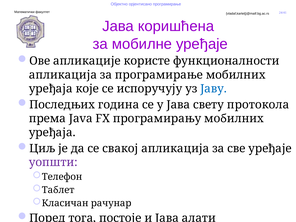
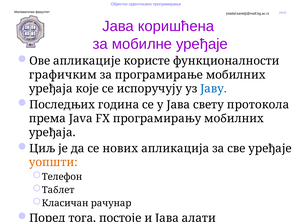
апликација at (63, 75): апликација -> графичким
свакој: свакој -> нових
уопшти colour: purple -> orange
